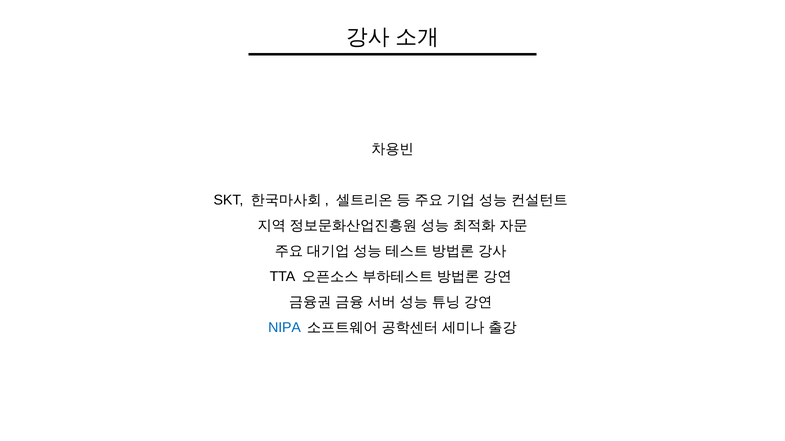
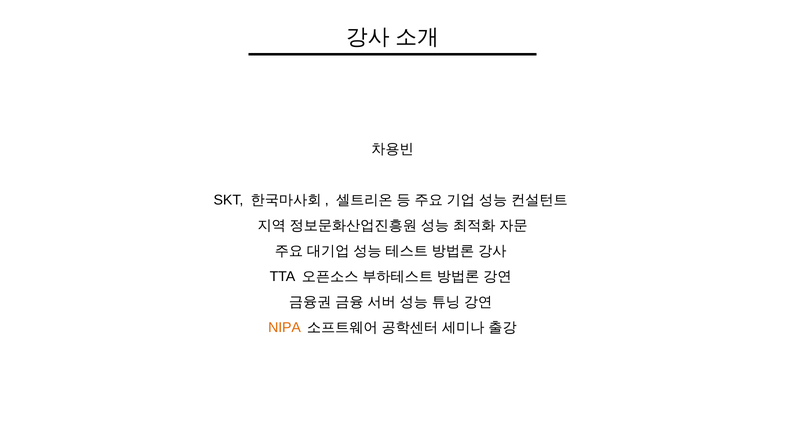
NIPA colour: blue -> orange
